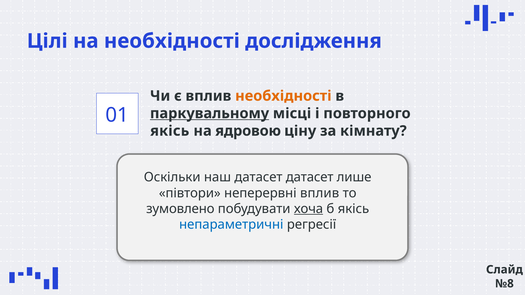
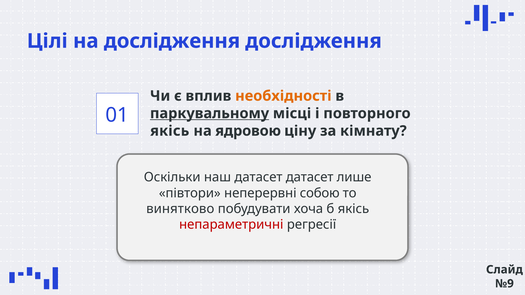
на необхідності: необхідності -> дослідження
неперервні вплив: вплив -> собою
зумовлено: зумовлено -> винятково
хоча underline: present -> none
непараметричні colour: blue -> red
№8: №8 -> №9
